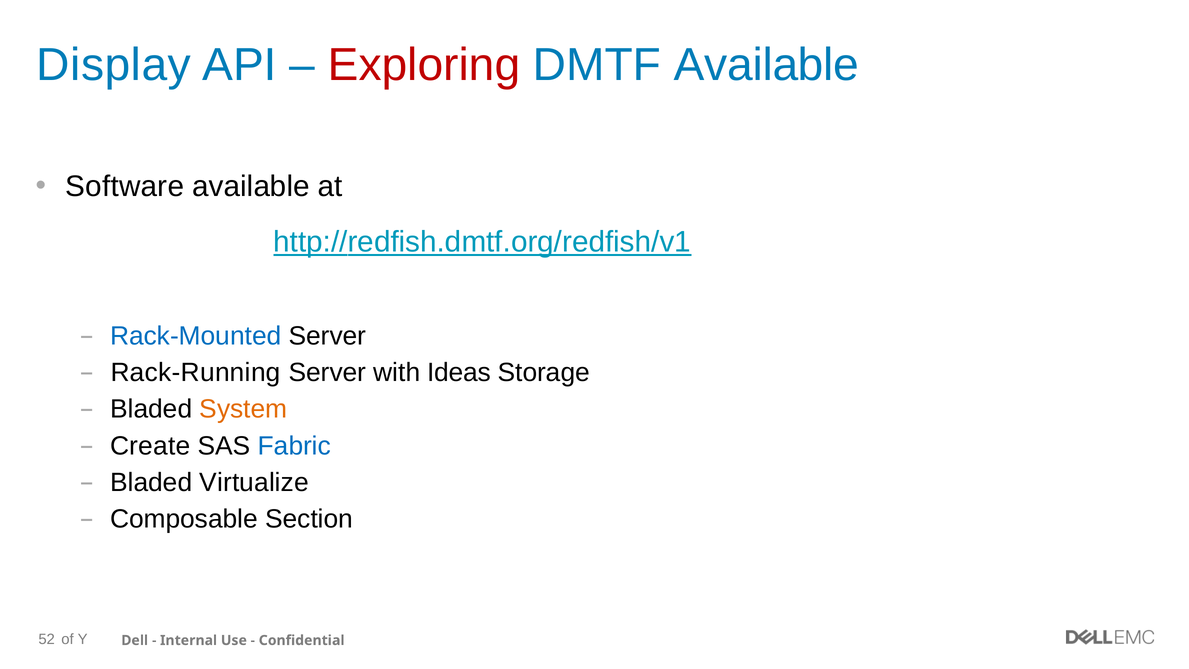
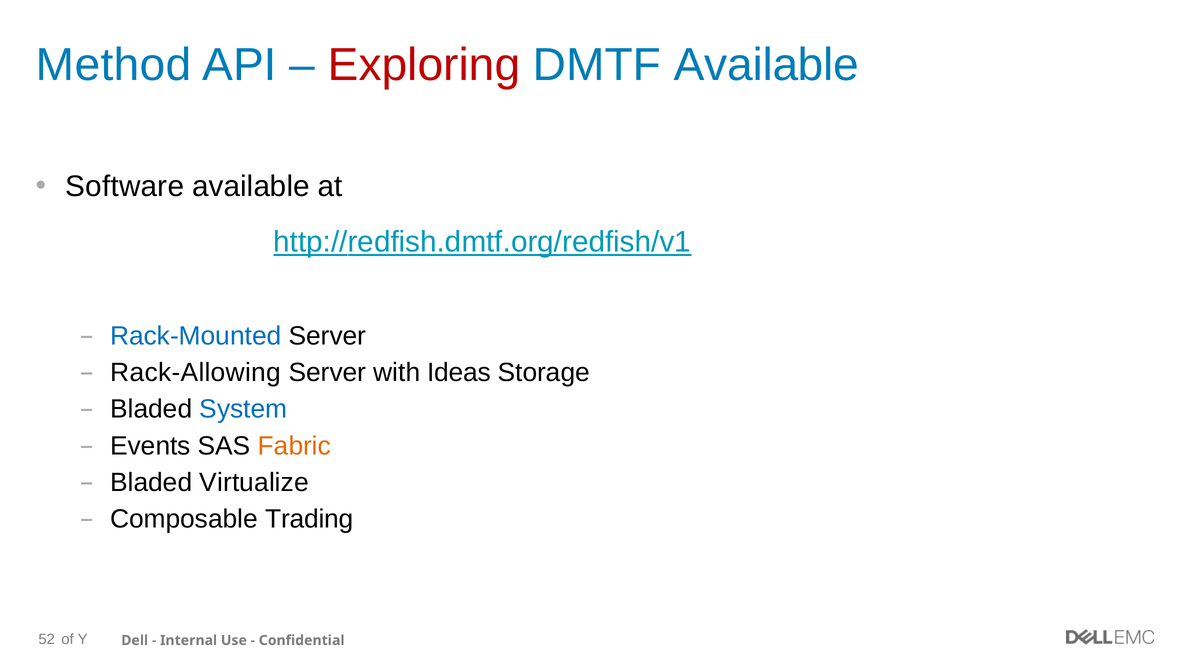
Display: Display -> Method
Rack-Running: Rack-Running -> Rack-Allowing
System colour: orange -> blue
Create: Create -> Events
Fabric colour: blue -> orange
Section: Section -> Trading
